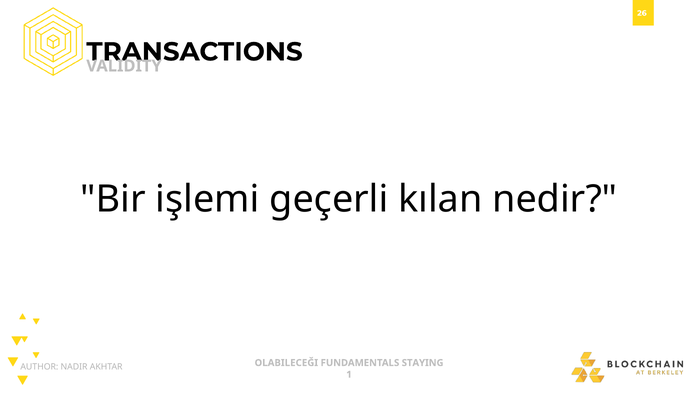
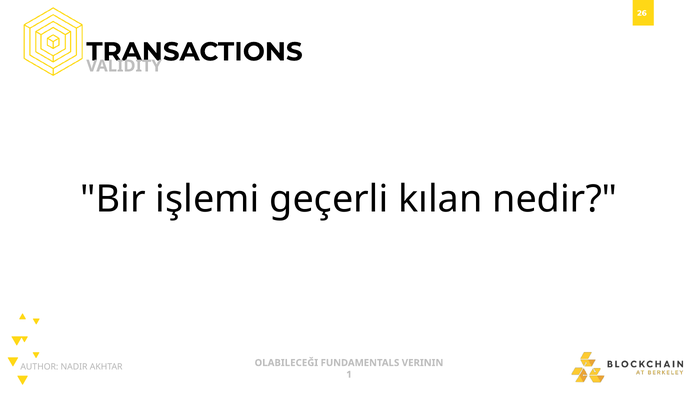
STAYING: STAYING -> VERININ
